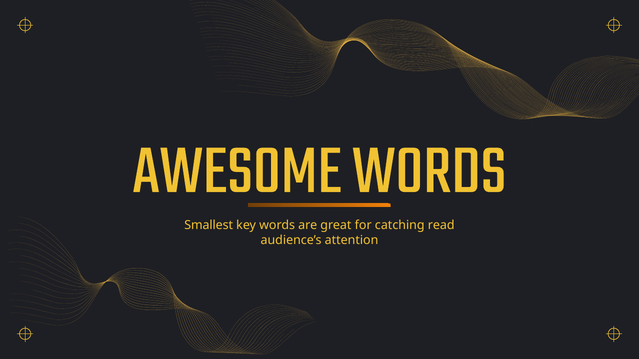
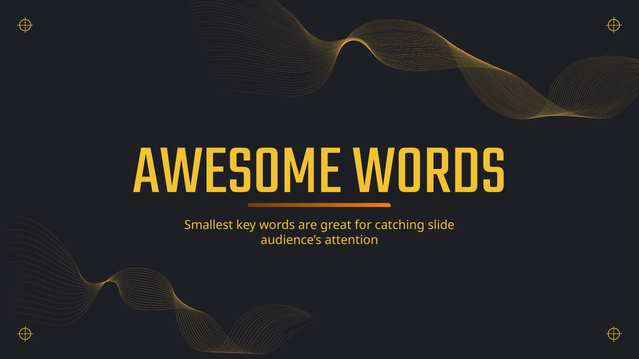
read: read -> slide
